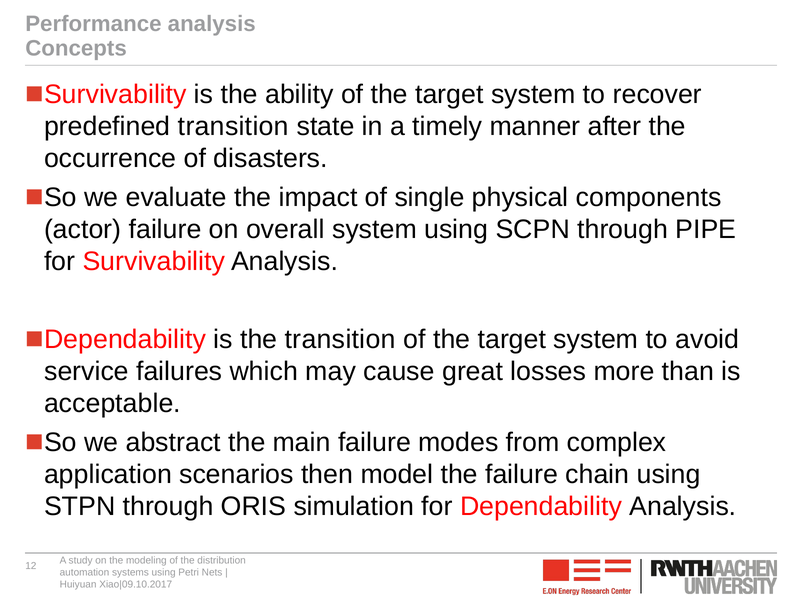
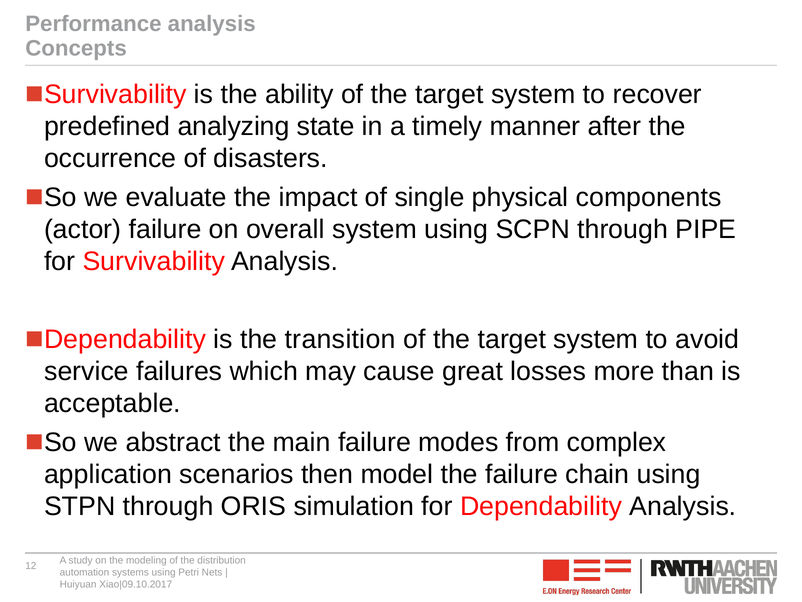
predefined transition: transition -> analyzing
